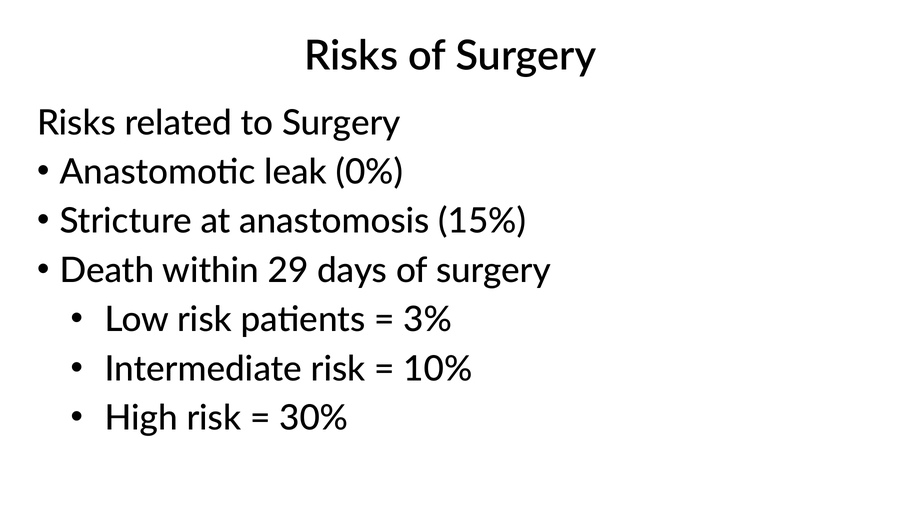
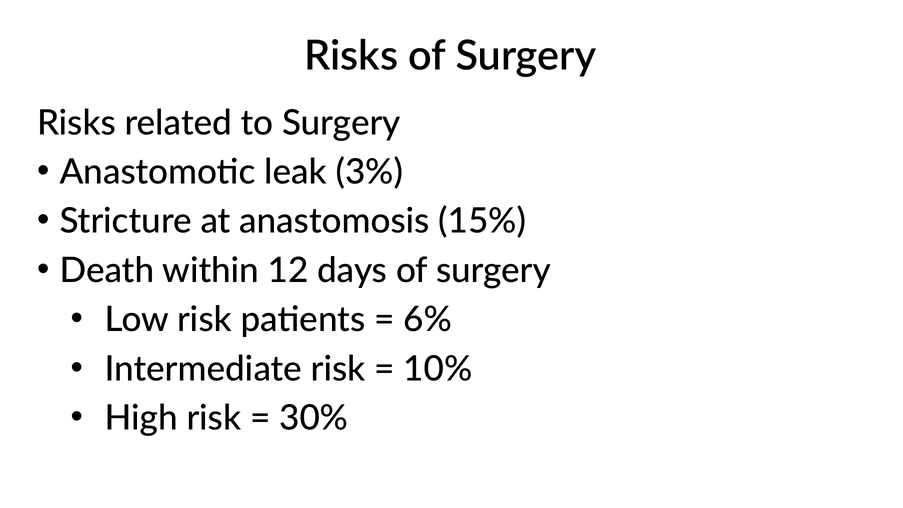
0%: 0% -> 3%
29: 29 -> 12
3%: 3% -> 6%
